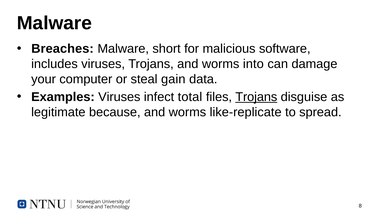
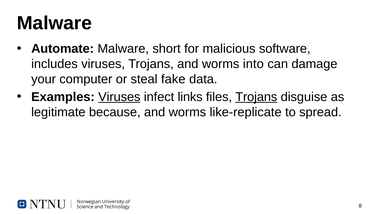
Breaches: Breaches -> Automate
gain: gain -> fake
Viruses at (119, 97) underline: none -> present
total: total -> links
